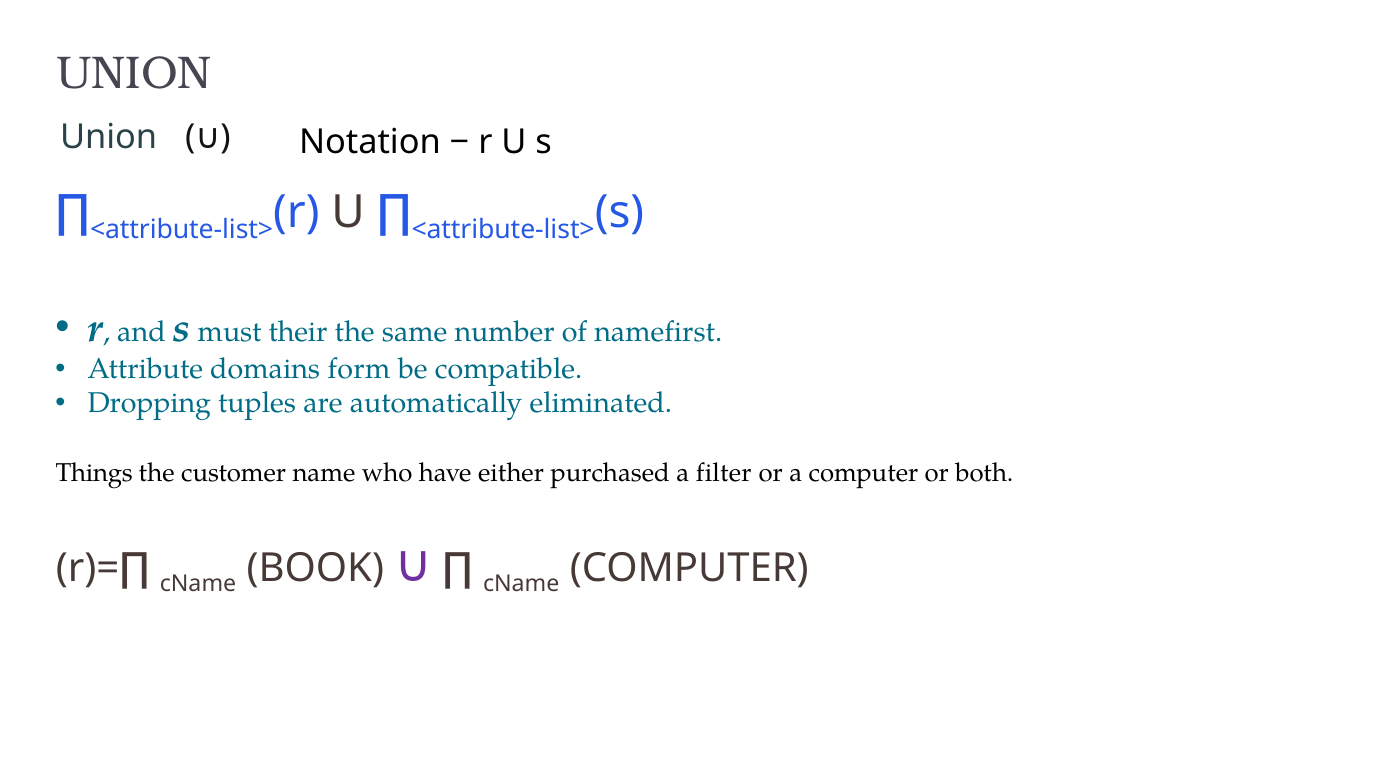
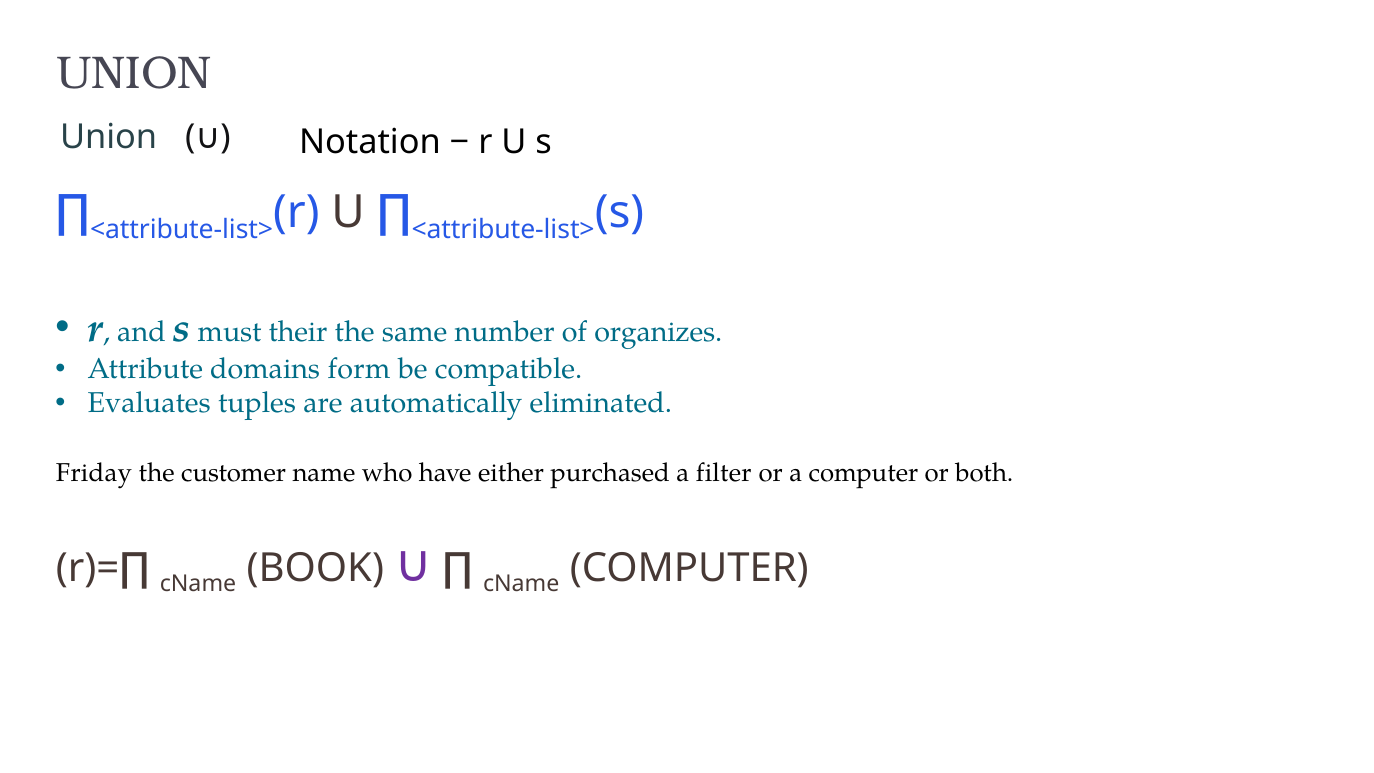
namefirst: namefirst -> organizes
Dropping: Dropping -> Evaluates
Things: Things -> Friday
